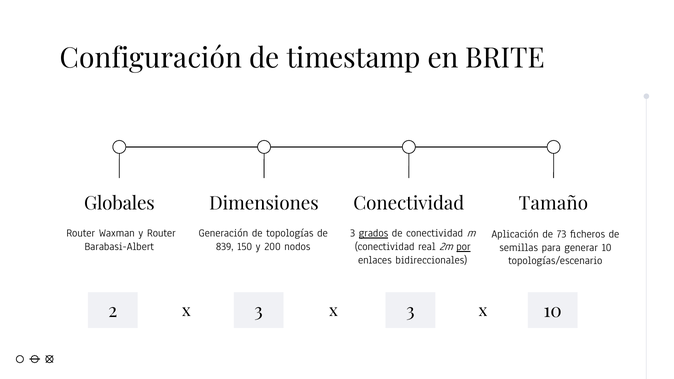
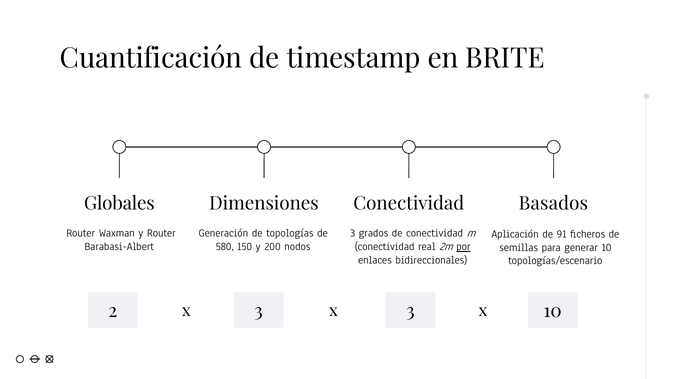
Configuración: Configuración -> Cuantificación
Tamaño: Tamaño -> Basados
grados underline: present -> none
73: 73 -> 91
839: 839 -> 580
